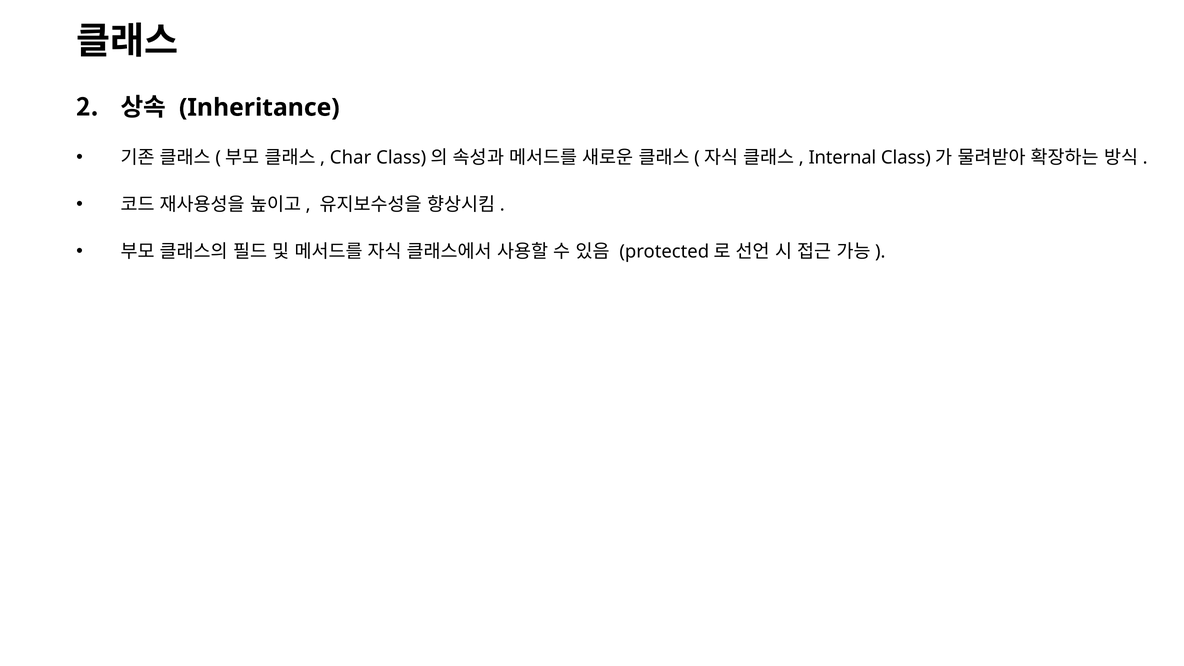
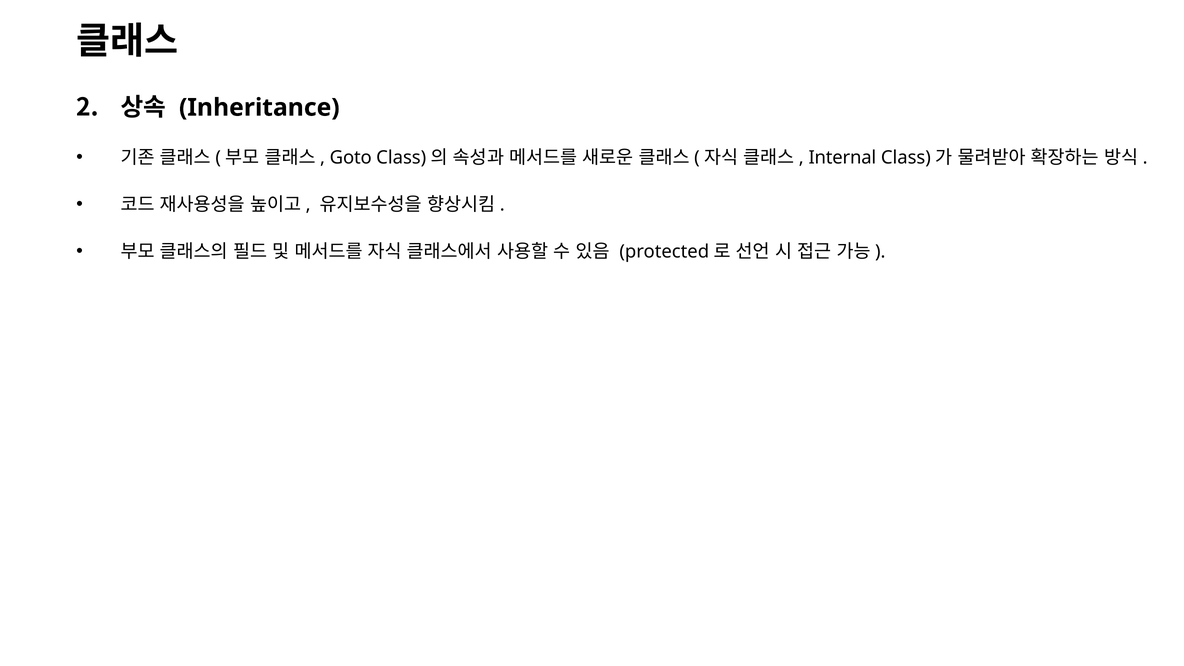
Char: Char -> Goto
